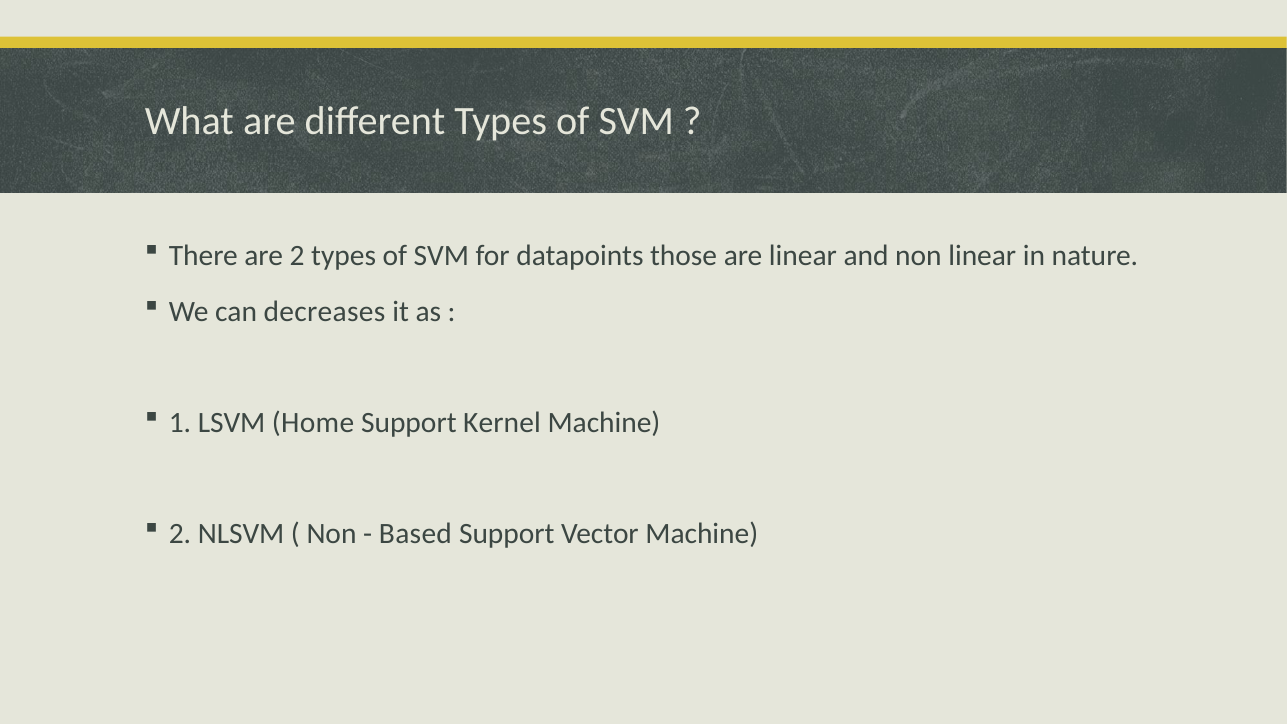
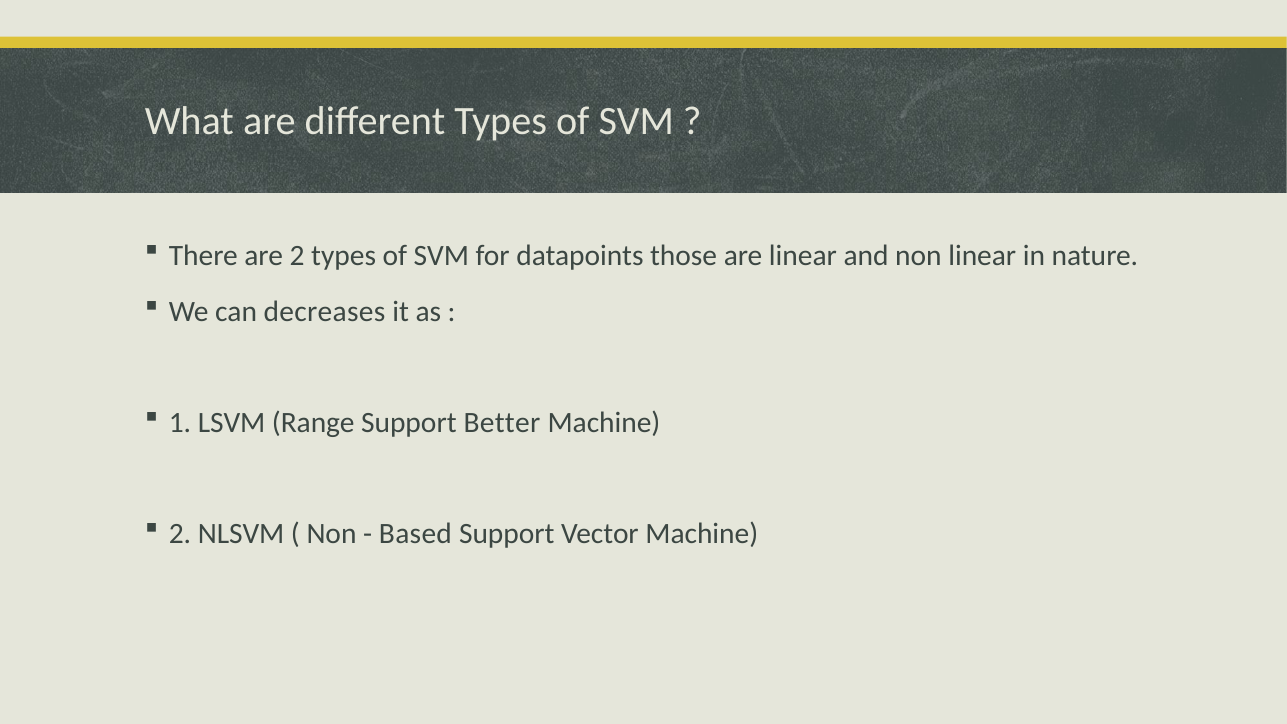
Home: Home -> Range
Kernel: Kernel -> Better
